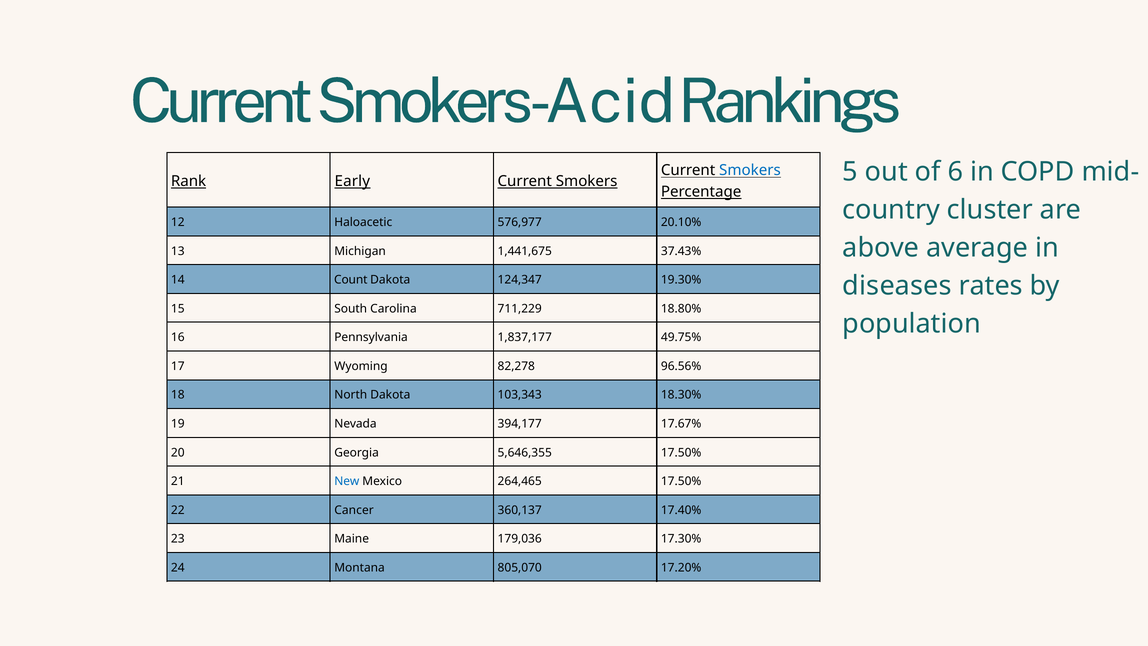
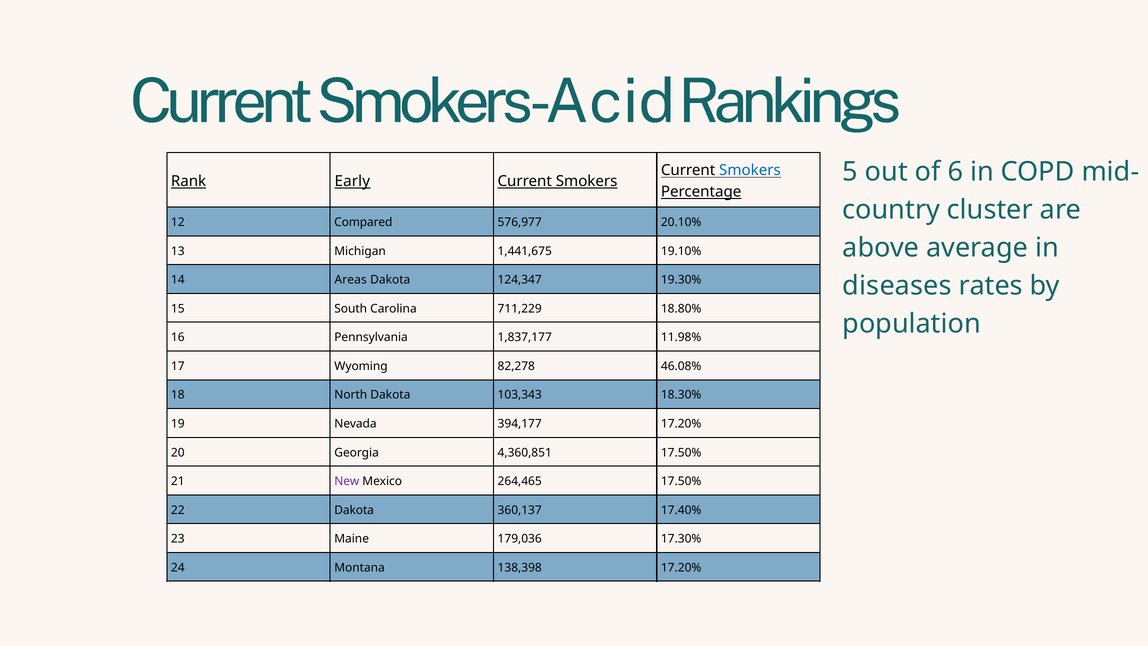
Haloacetic: Haloacetic -> Compared
37.43%: 37.43% -> 19.10%
Count: Count -> Areas
49.75%: 49.75% -> 11.98%
96.56%: 96.56% -> 46.08%
394,177 17.67%: 17.67% -> 17.20%
5,646,355: 5,646,355 -> 4,360,851
New colour: blue -> purple
22 Cancer: Cancer -> Dakota
805,070: 805,070 -> 138,398
